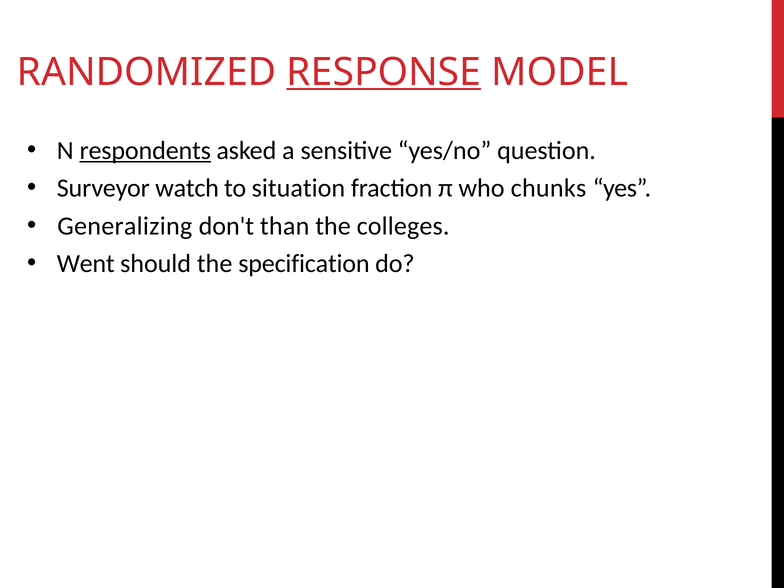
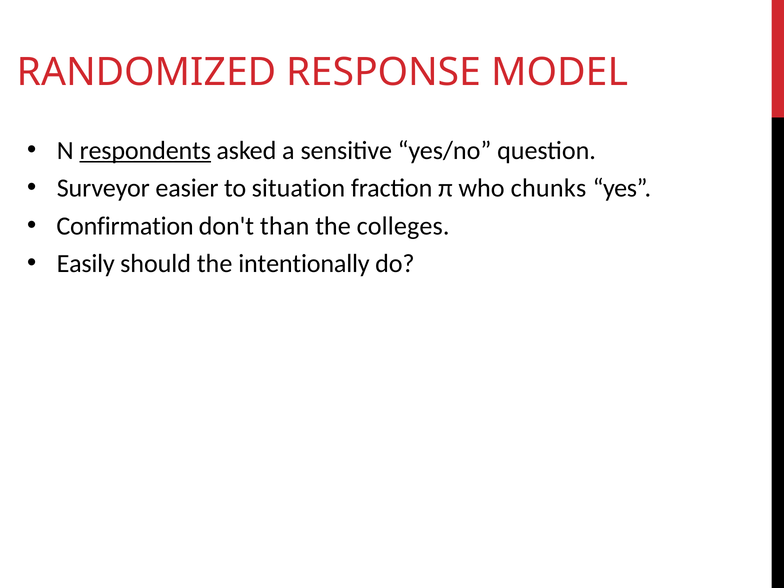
RESPONSE underline: present -> none
watch: watch -> easier
Generalizing: Generalizing -> Confirmation
Went: Went -> Easily
specification: specification -> intentionally
